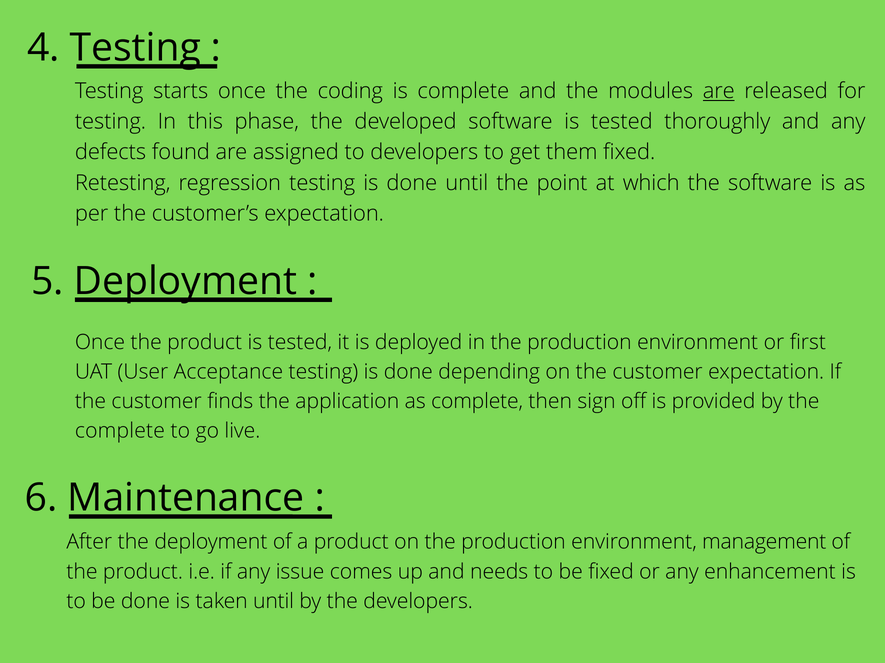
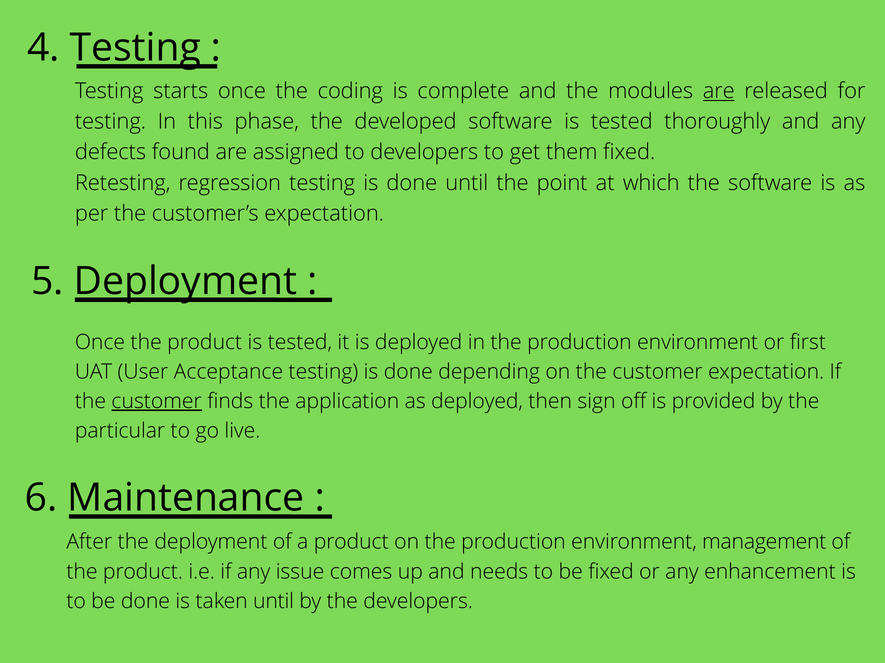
customer at (157, 402) underline: none -> present
as complete: complete -> deployed
complete at (120, 431): complete -> particular
